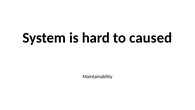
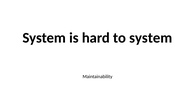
to caused: caused -> system
